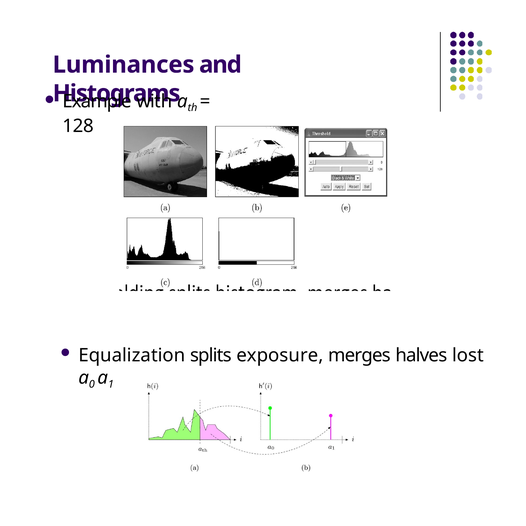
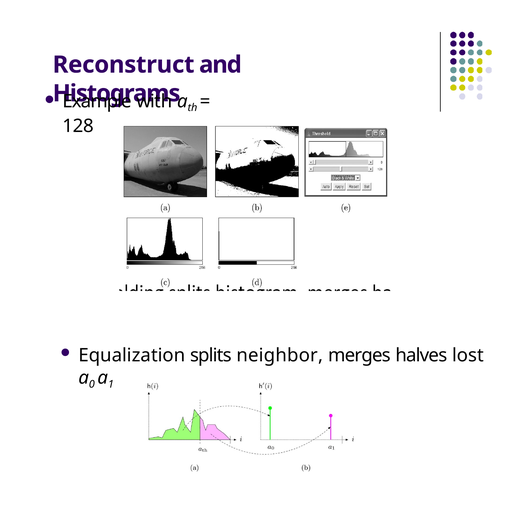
Luminances: Luminances -> Reconstruct
exposure: exposure -> neighbor
